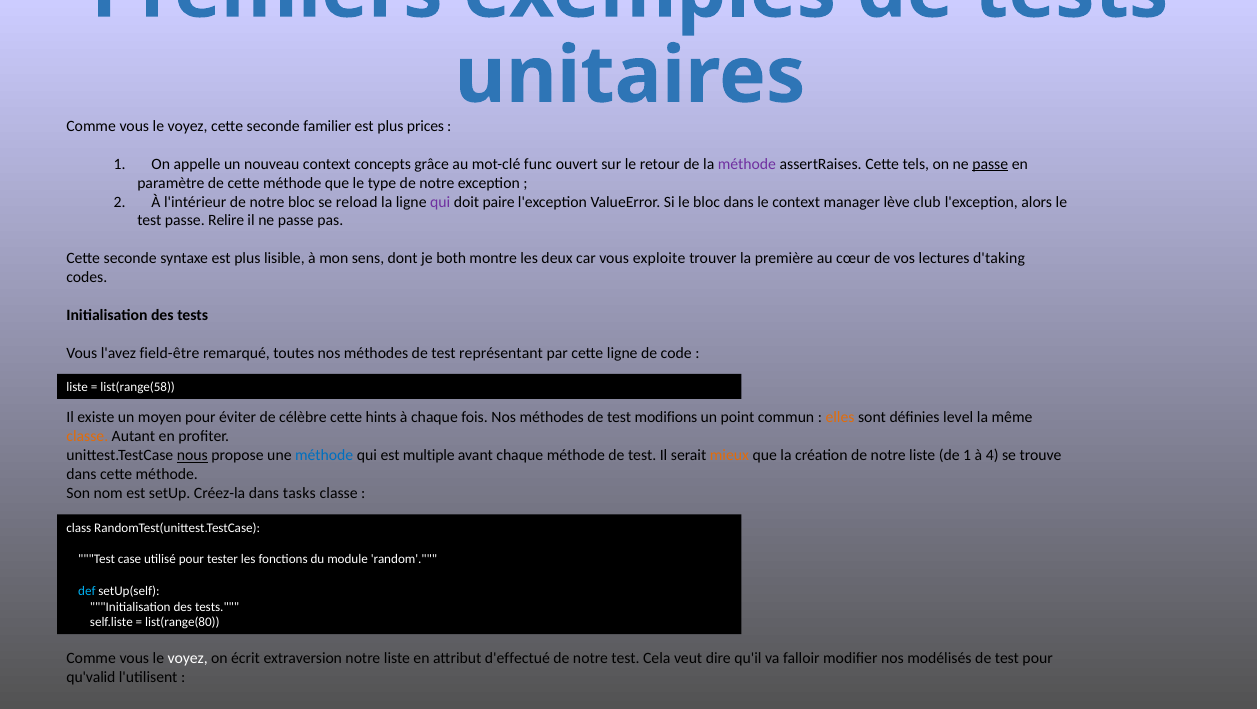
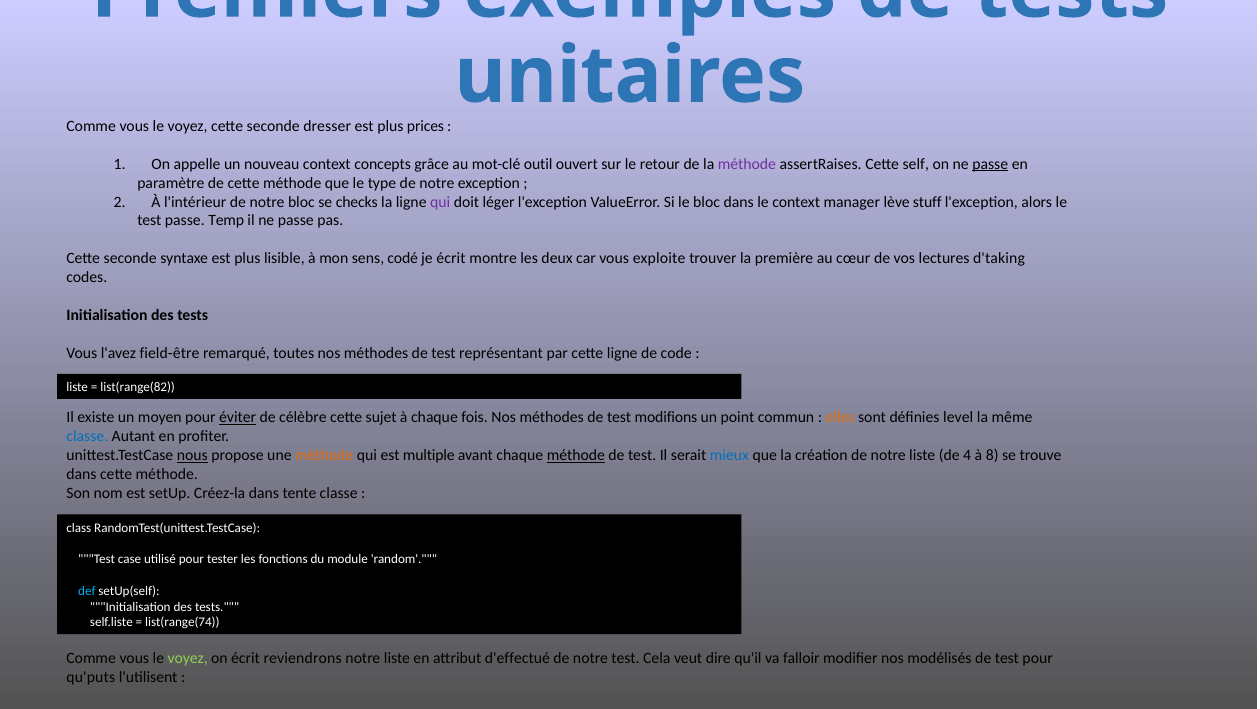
familier: familier -> dresser
func: func -> outil
tels: tels -> self
reload: reload -> checks
paire: paire -> léger
club: club -> stuff
Relire: Relire -> Temp
dont: dont -> codé
je both: both -> écrit
list(range(58: list(range(58 -> list(range(82
éviter underline: none -> present
hints: hints -> sujet
classe at (87, 436) colour: orange -> blue
méthode at (324, 455) colour: blue -> orange
méthode at (576, 455) underline: none -> present
mieux colour: orange -> blue
de 1: 1 -> 4
4: 4 -> 8
tasks: tasks -> tente
list(range(80: list(range(80 -> list(range(74
voyez at (188, 658) colour: white -> light green
extraversion: extraversion -> reviendrons
qu'valid: qu'valid -> qu'puts
